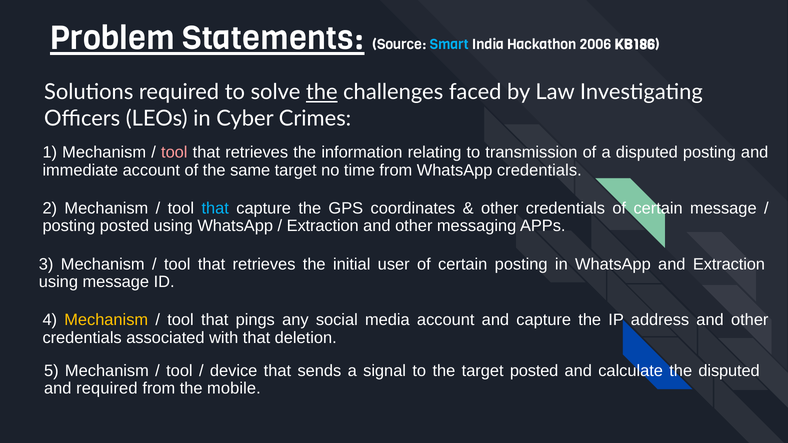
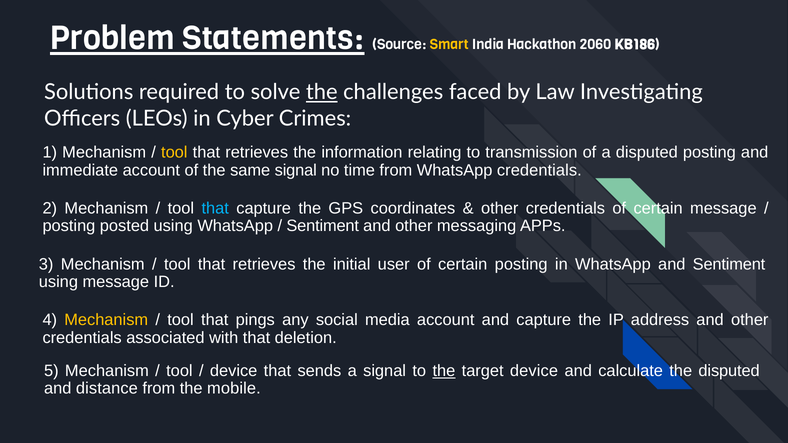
Smart colour: light blue -> yellow
2006: 2006 -> 2060
tool at (174, 153) colour: pink -> yellow
same target: target -> signal
Extraction at (323, 226): Extraction -> Sentiment
and Extraction: Extraction -> Sentiment
the at (444, 371) underline: none -> present
target posted: posted -> device
and required: required -> distance
